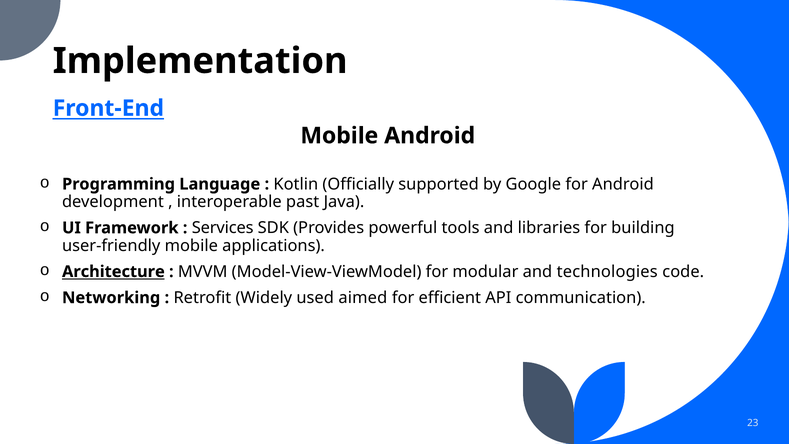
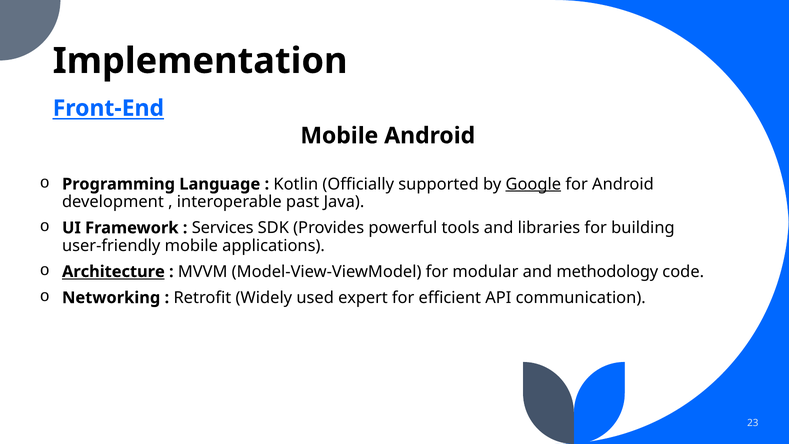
Google underline: none -> present
technologies: technologies -> methodology
aimed: aimed -> expert
